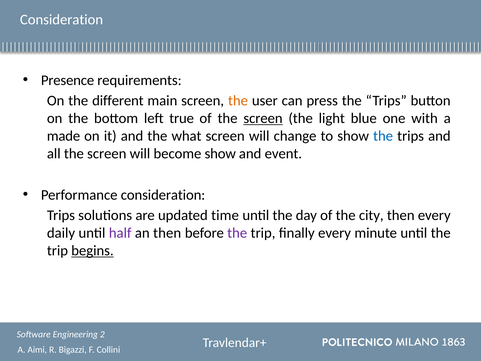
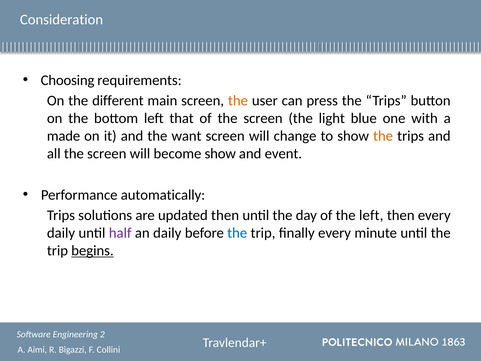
Presence: Presence -> Choosing
true: true -> that
screen at (263, 118) underline: present -> none
what: what -> want
the at (383, 136) colour: blue -> orange
Performance consideration: consideration -> automatically
updated time: time -> then
the city: city -> left
an then: then -> daily
the at (237, 233) colour: purple -> blue
